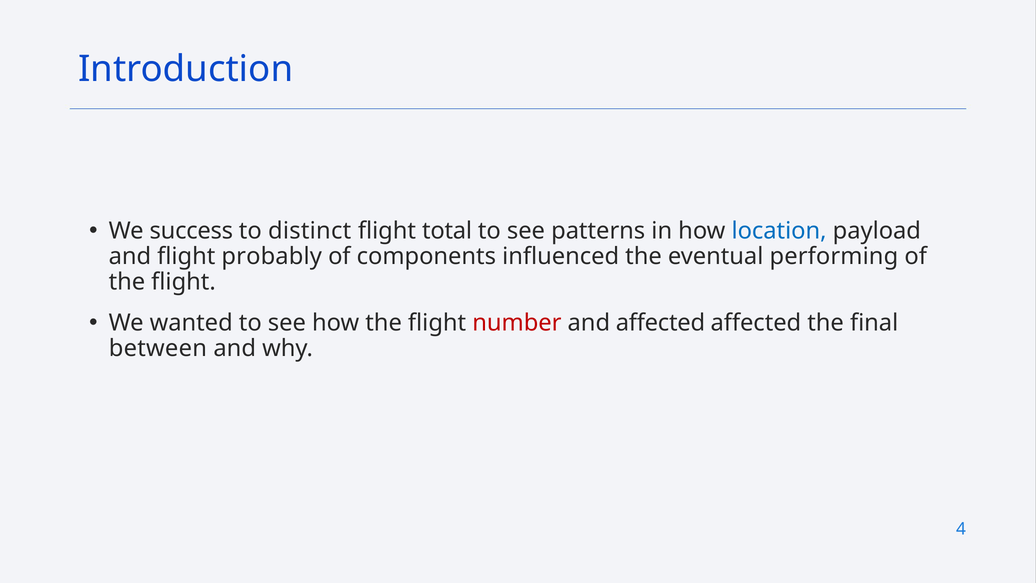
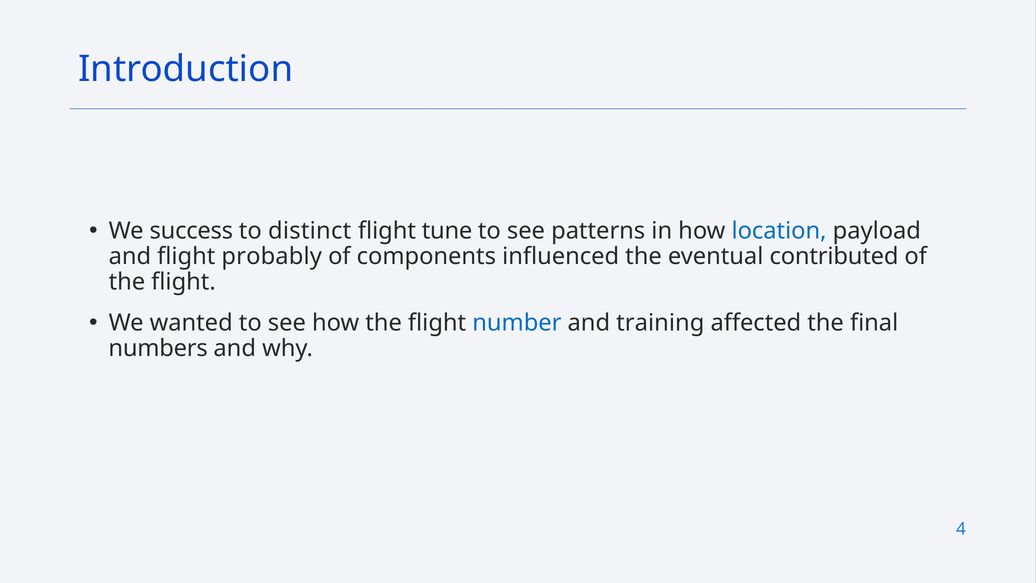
total: total -> tune
performing: performing -> contributed
number colour: red -> blue
and affected: affected -> training
between: between -> numbers
